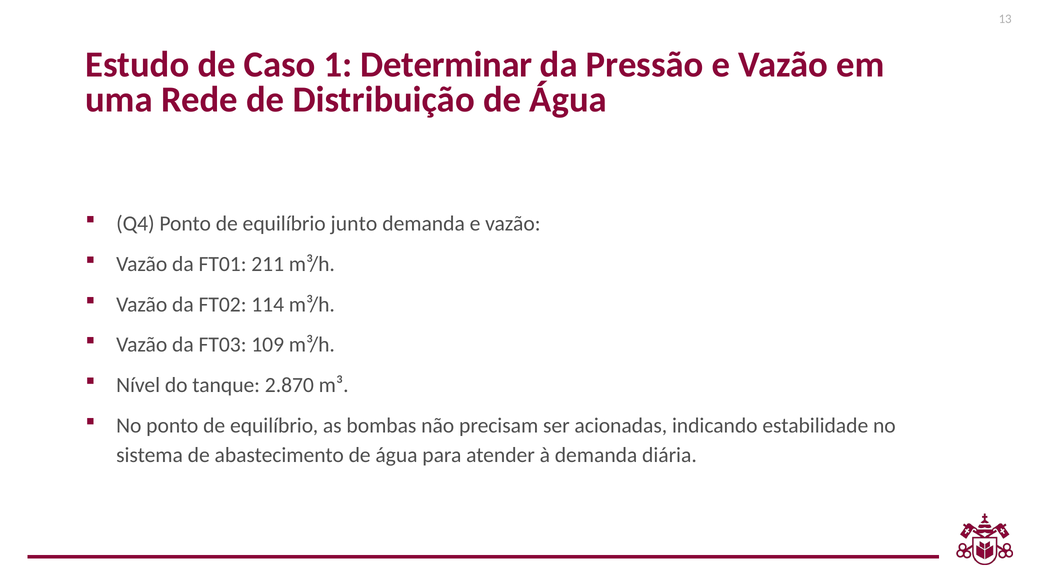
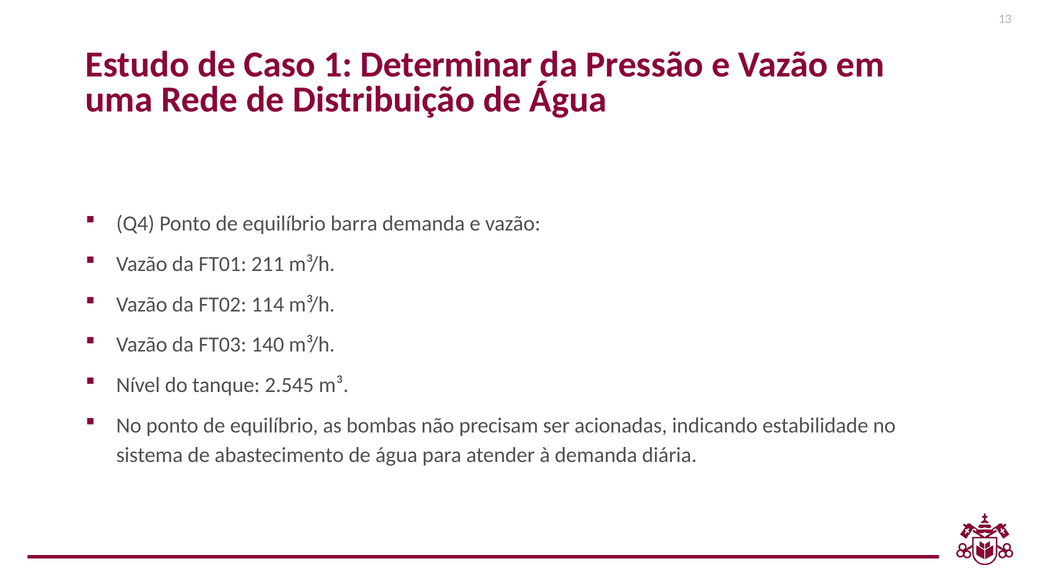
junto: junto -> barra
109: 109 -> 140
2.870: 2.870 -> 2.545
